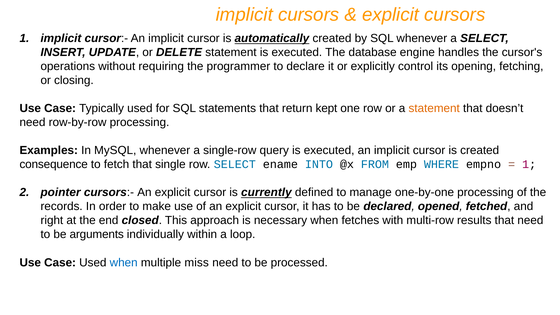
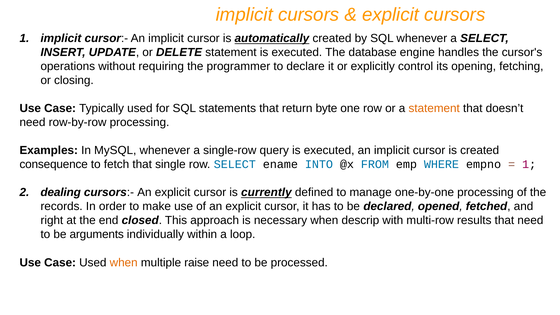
kept: kept -> byte
pointer: pointer -> dealing
fetches: fetches -> descrip
when at (124, 262) colour: blue -> orange
miss: miss -> raise
